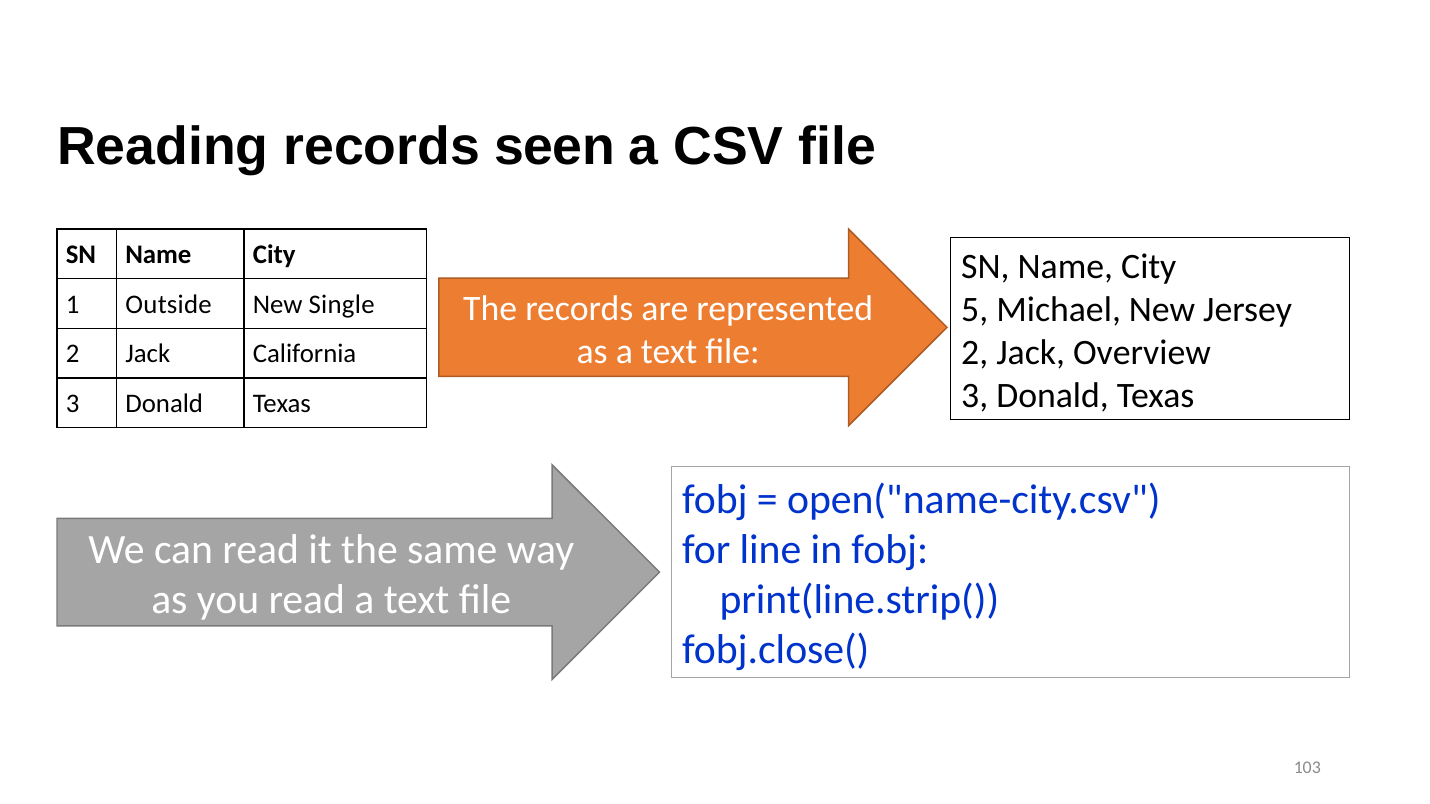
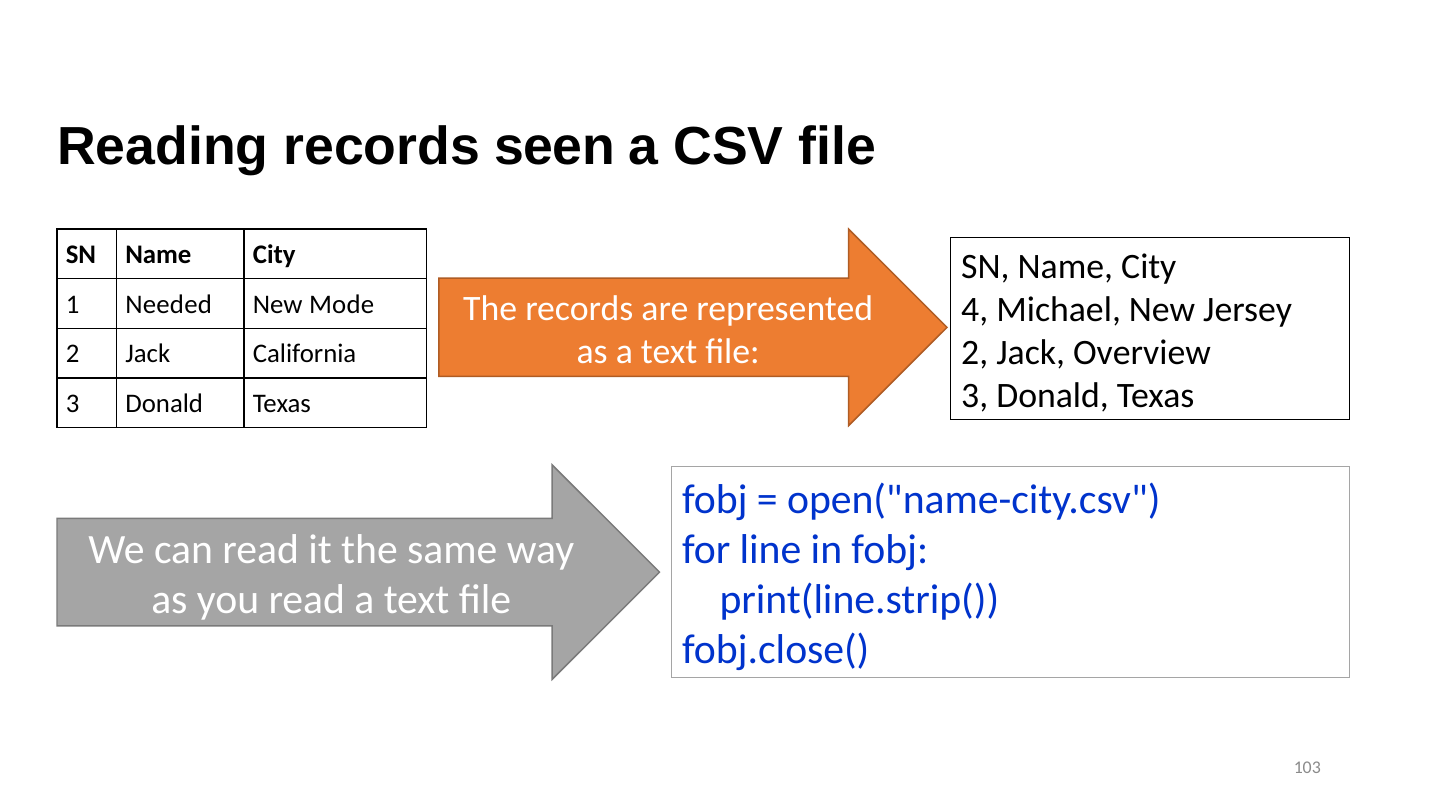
Outside: Outside -> Needed
Single: Single -> Mode
5: 5 -> 4
